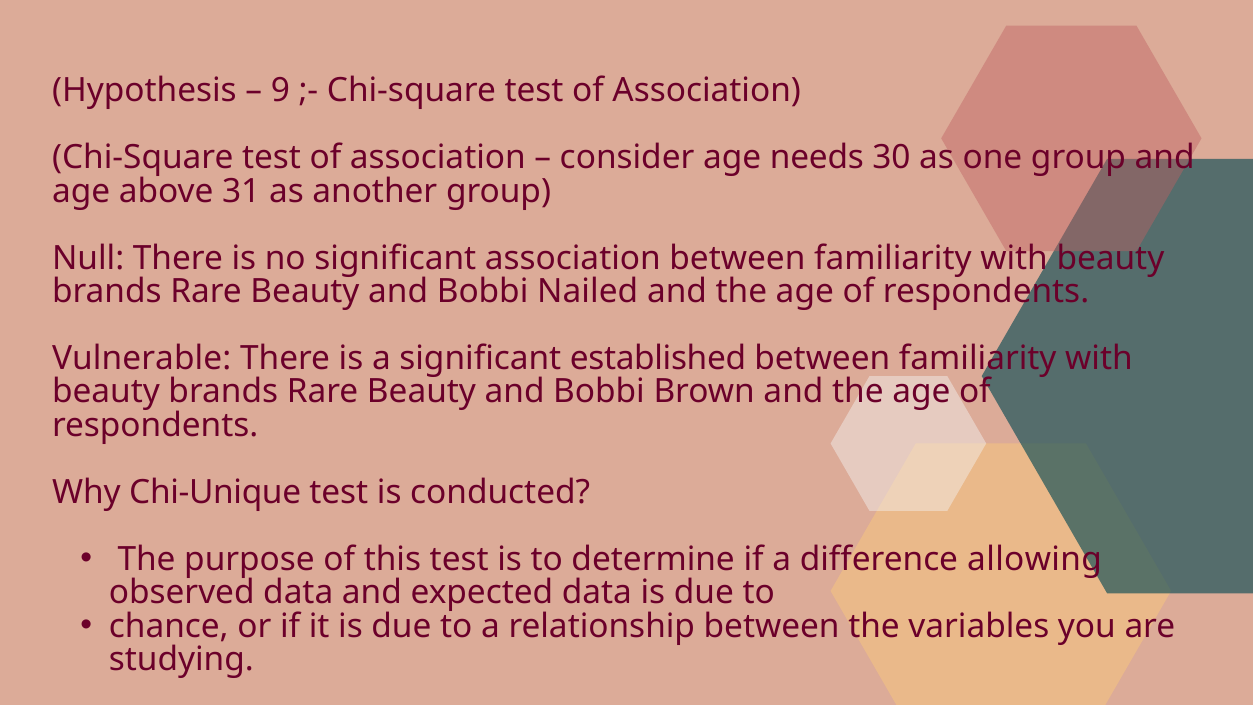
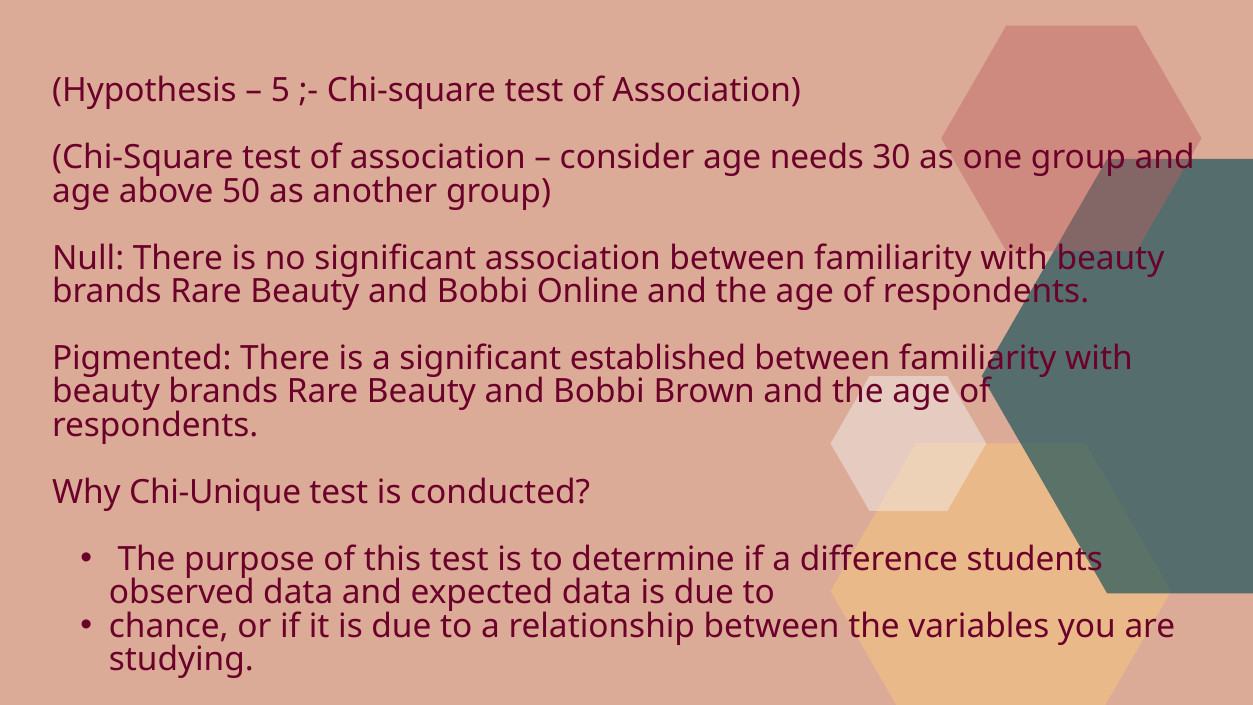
9: 9 -> 5
31: 31 -> 50
Nailed: Nailed -> Online
Vulnerable: Vulnerable -> Pigmented
allowing: allowing -> students
